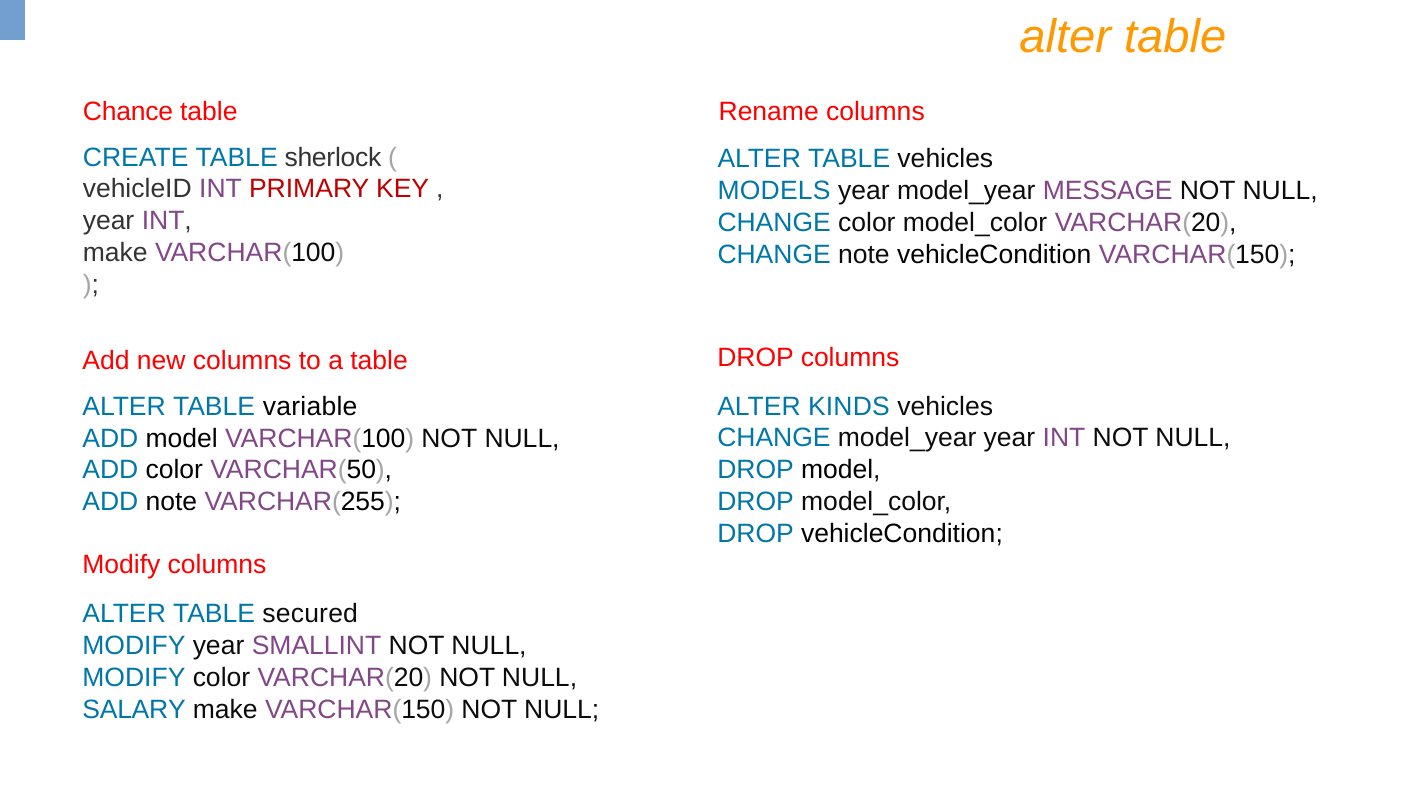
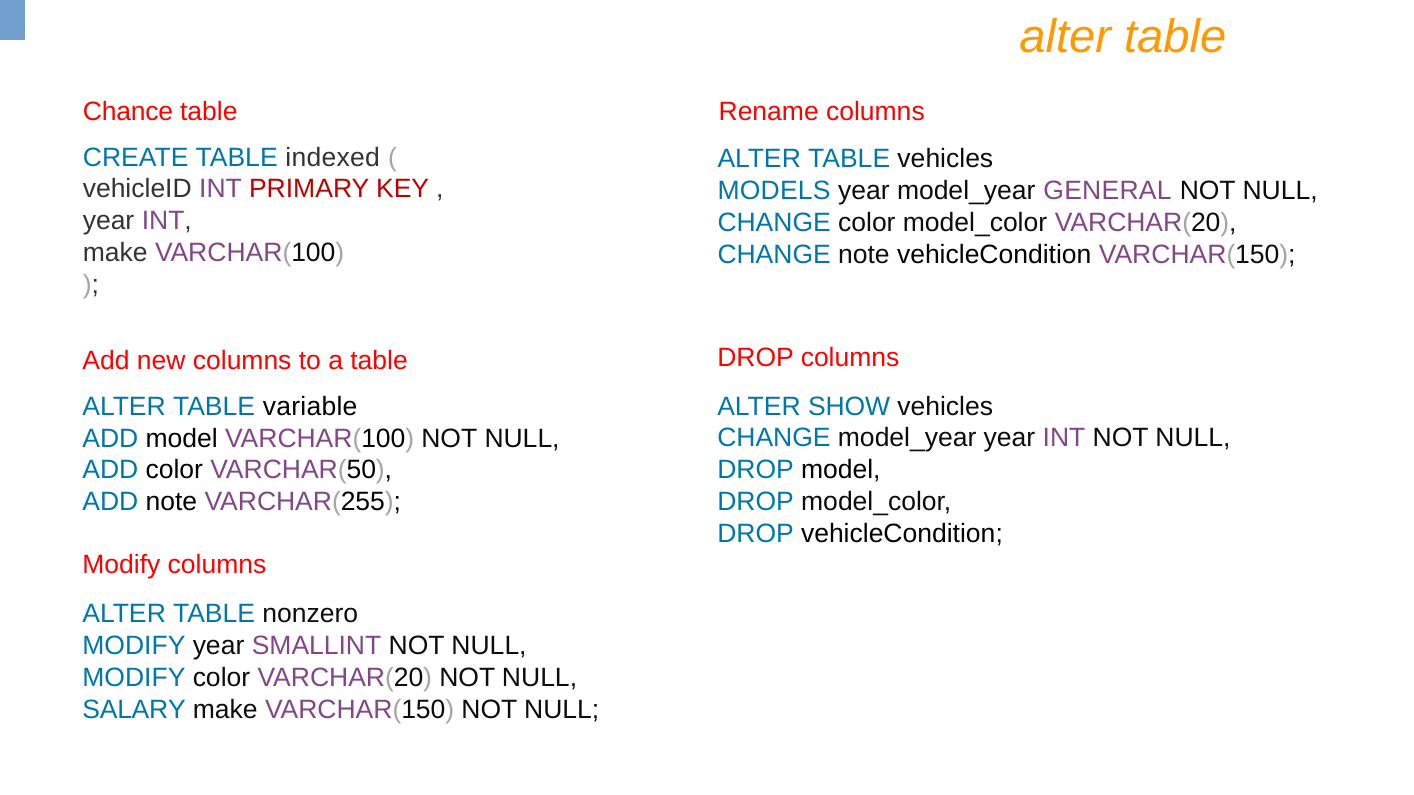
sherlock: sherlock -> indexed
MESSAGE: MESSAGE -> GENERAL
KINDS: KINDS -> SHOW
secured: secured -> nonzero
